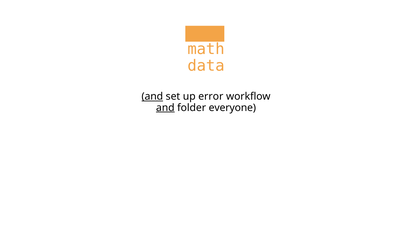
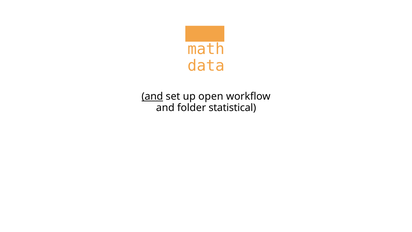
error: error -> open
and at (165, 108) underline: present -> none
everyone: everyone -> statistical
